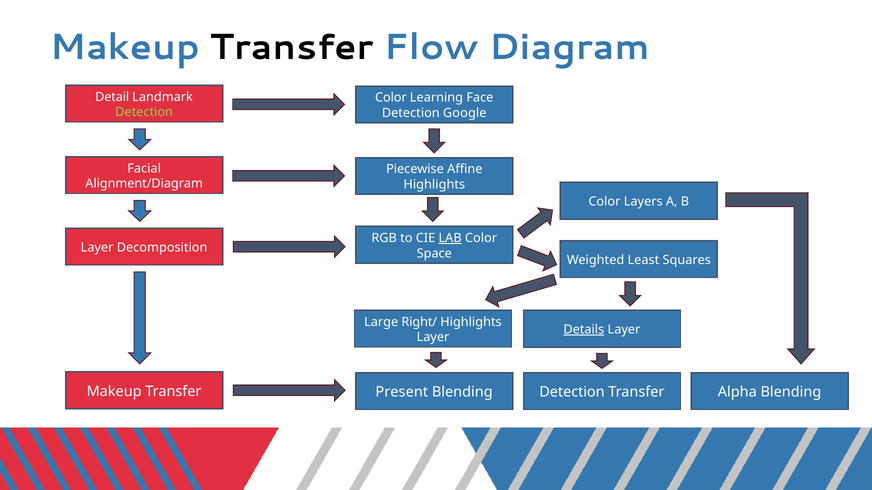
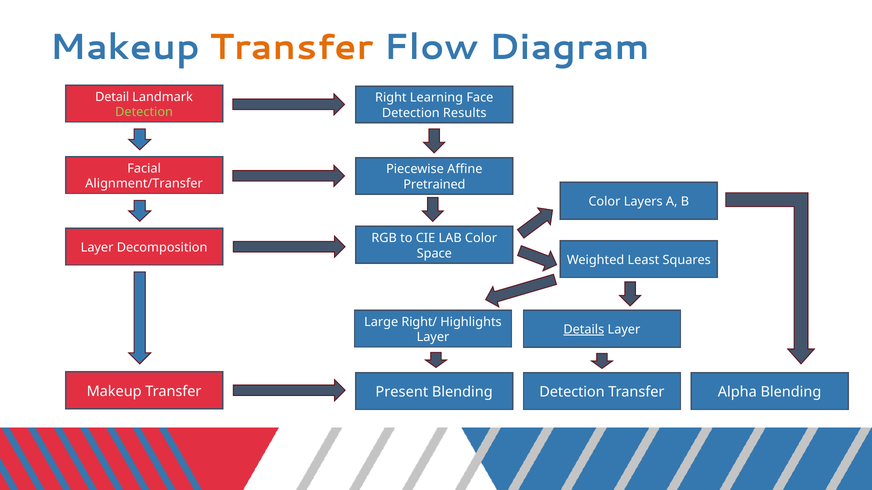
Transfer at (292, 48) colour: black -> orange
Color at (391, 98): Color -> Right
Google: Google -> Results
Alignment/Diagram: Alignment/Diagram -> Alignment/Transfer
Highlights at (434, 185): Highlights -> Pretrained
LAB underline: present -> none
